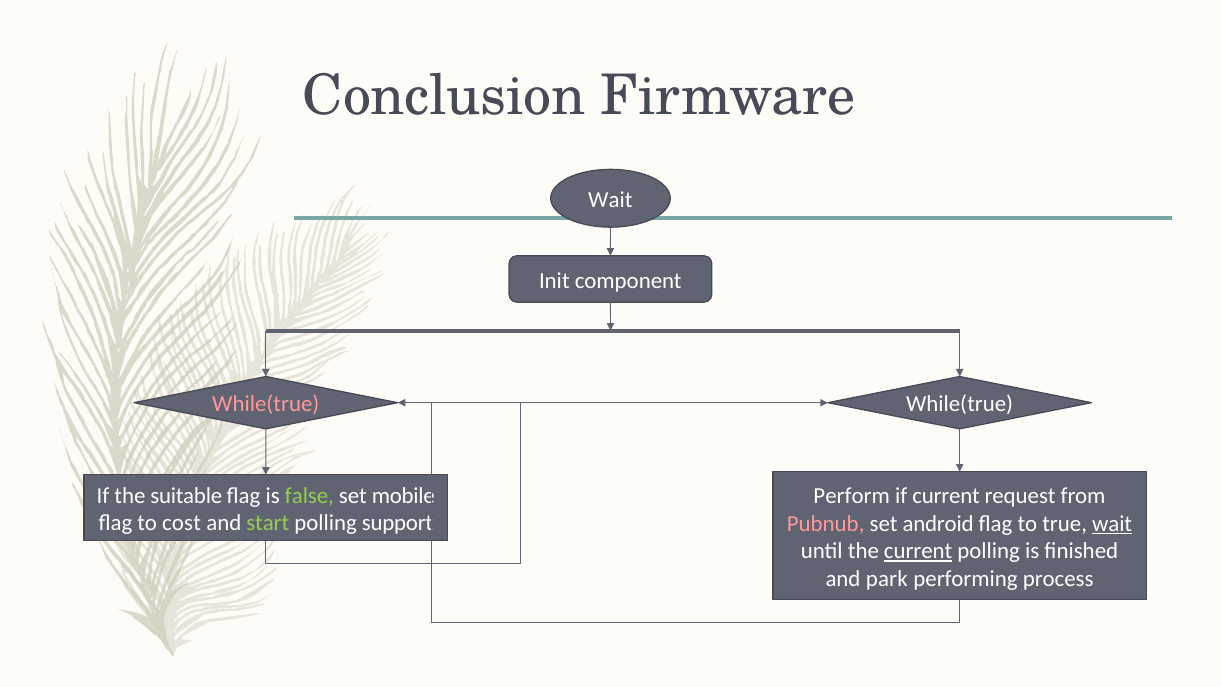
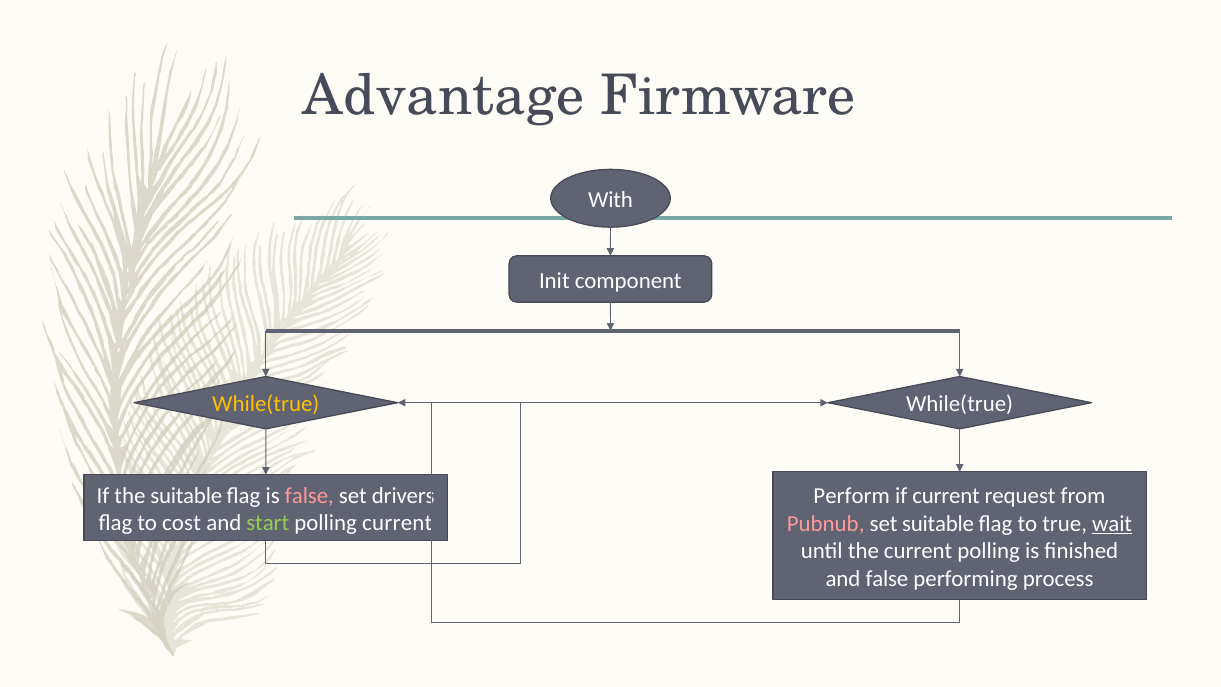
Conclusion: Conclusion -> Advantage
Wait at (610, 200): Wait -> With
While(true at (266, 404) colour: pink -> yellow
false at (309, 495) colour: light green -> pink
mobile: mobile -> drivers
polling support: support -> current
set android: android -> suitable
current at (918, 551) underline: present -> none
and park: park -> false
